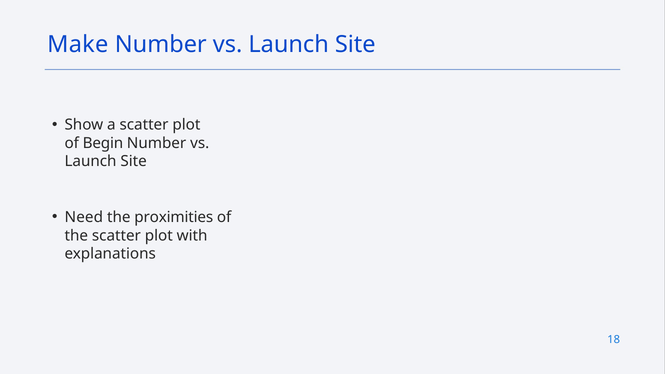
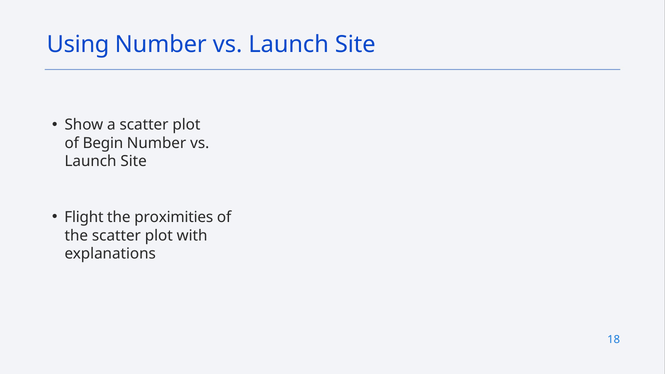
Make: Make -> Using
Need: Need -> Flight
